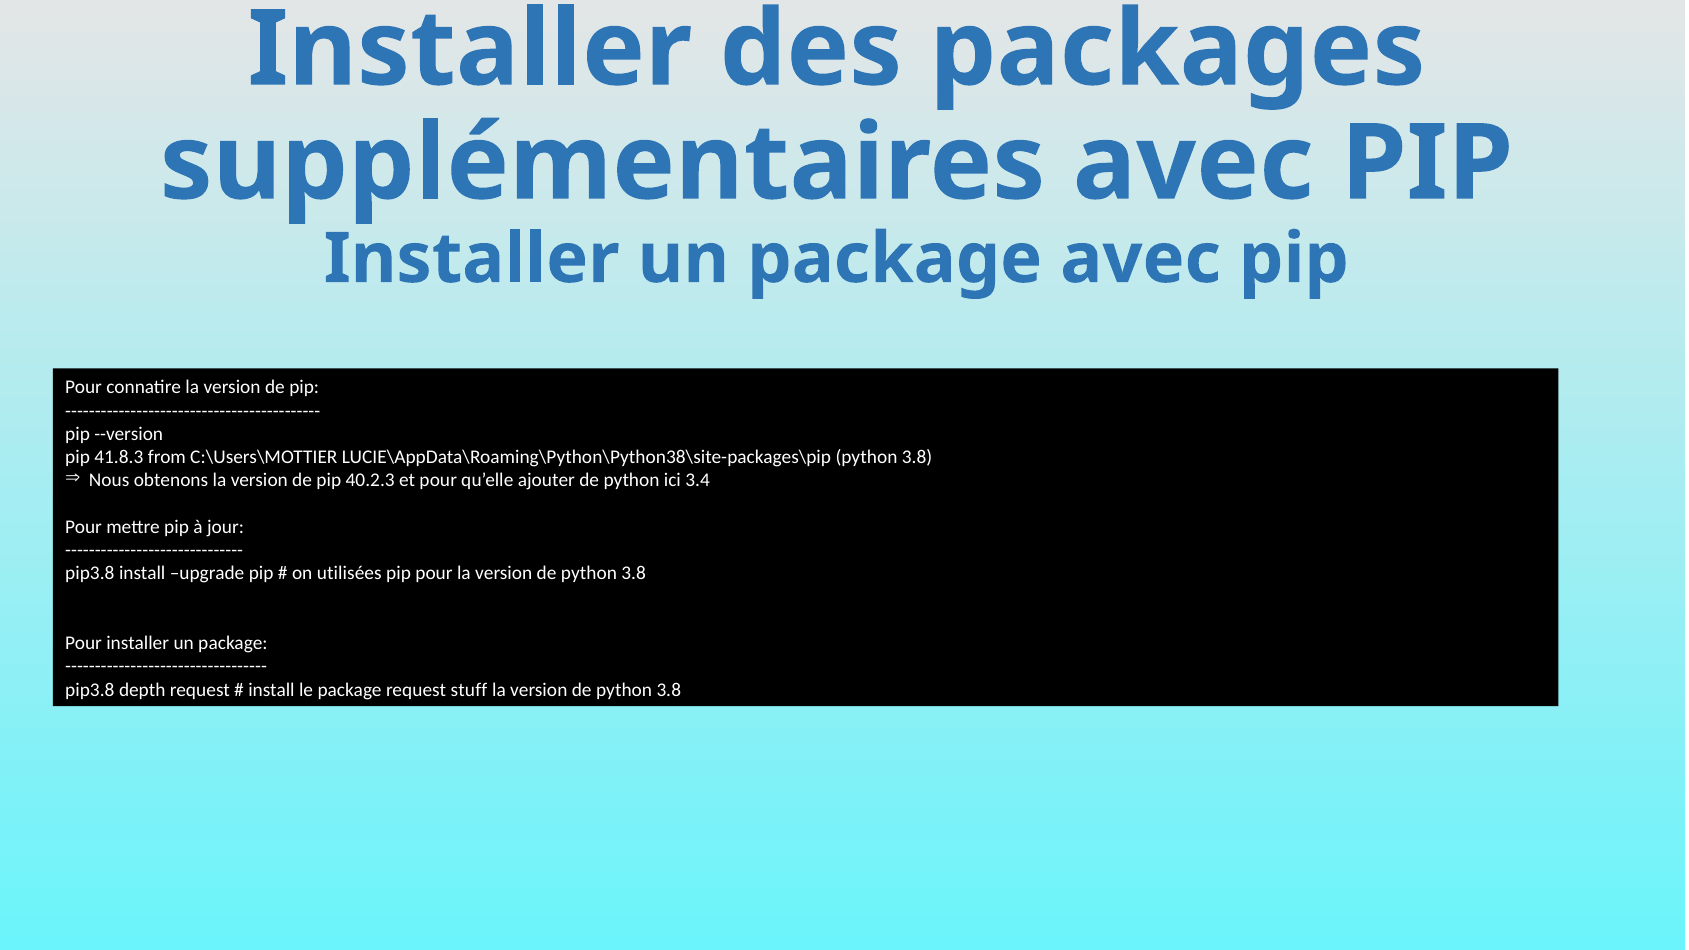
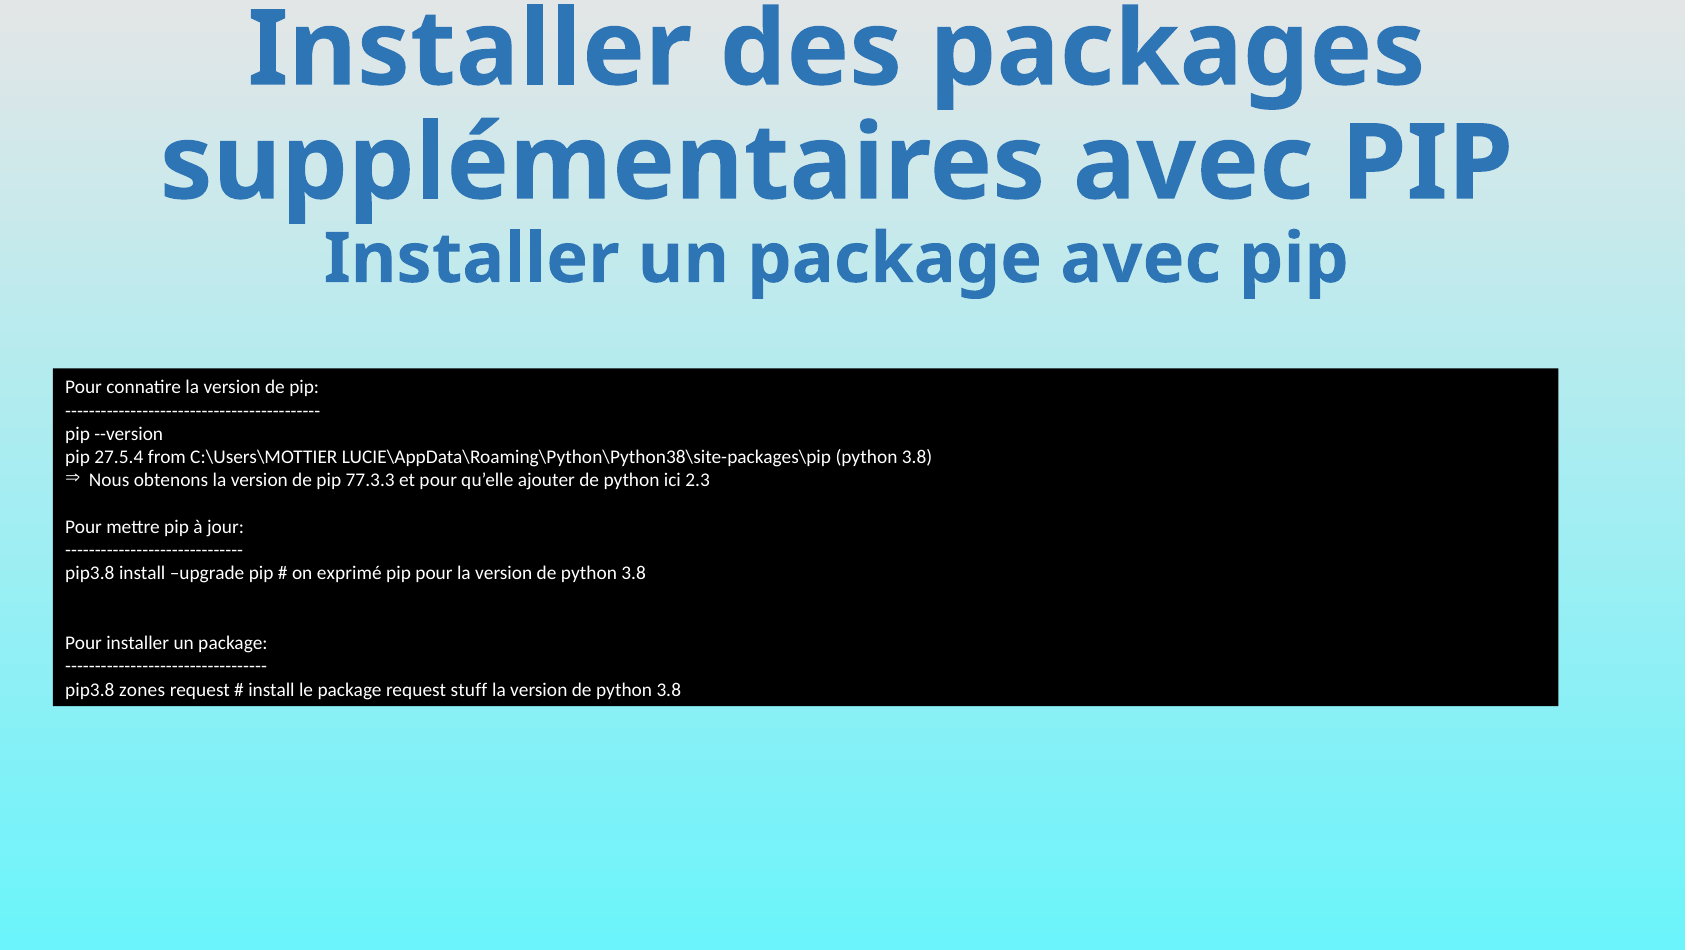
41.8.3: 41.8.3 -> 27.5.4
40.2.3: 40.2.3 -> 77.3.3
3.4: 3.4 -> 2.3
utilisées: utilisées -> exprimé
depth: depth -> zones
